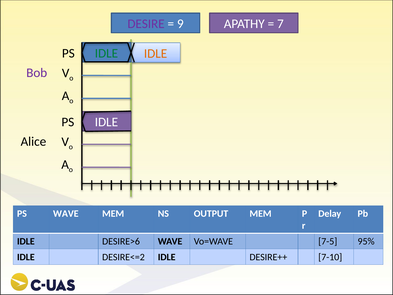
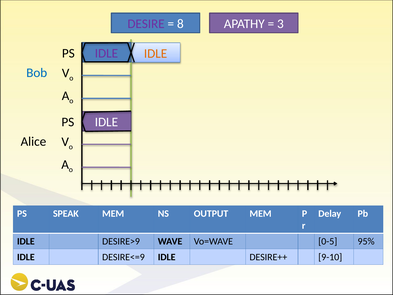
9: 9 -> 8
7: 7 -> 3
IDLE at (106, 53) colour: green -> purple
Bob colour: purple -> blue
PS WAVE: WAVE -> SPEAK
DESIRE>6: DESIRE>6 -> DESIRE>9
7-5: 7-5 -> 0-5
DESIRE<=2: DESIRE<=2 -> DESIRE<=9
7-10: 7-10 -> 9-10
